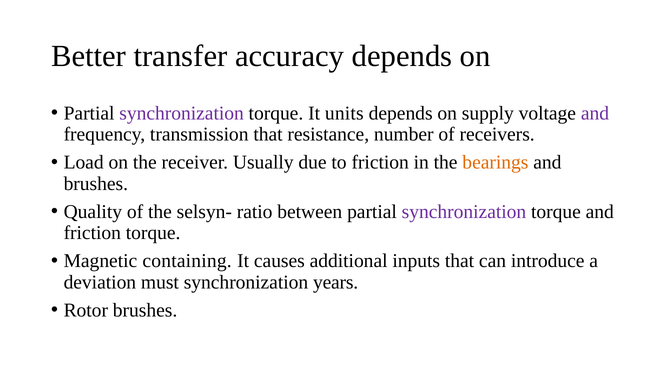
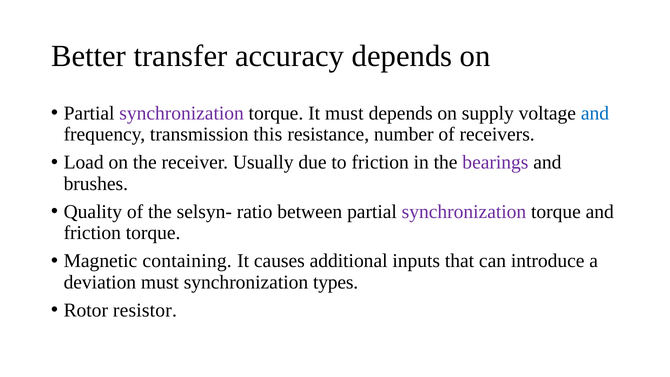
It units: units -> must
and at (595, 113) colour: purple -> blue
transmission that: that -> this
bearings colour: orange -> purple
years: years -> types
Rotor brushes: brushes -> resistor
